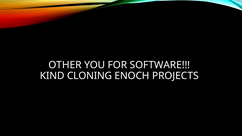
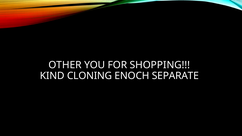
SOFTWARE: SOFTWARE -> SHOPPING
PROJECTS: PROJECTS -> SEPARATE
